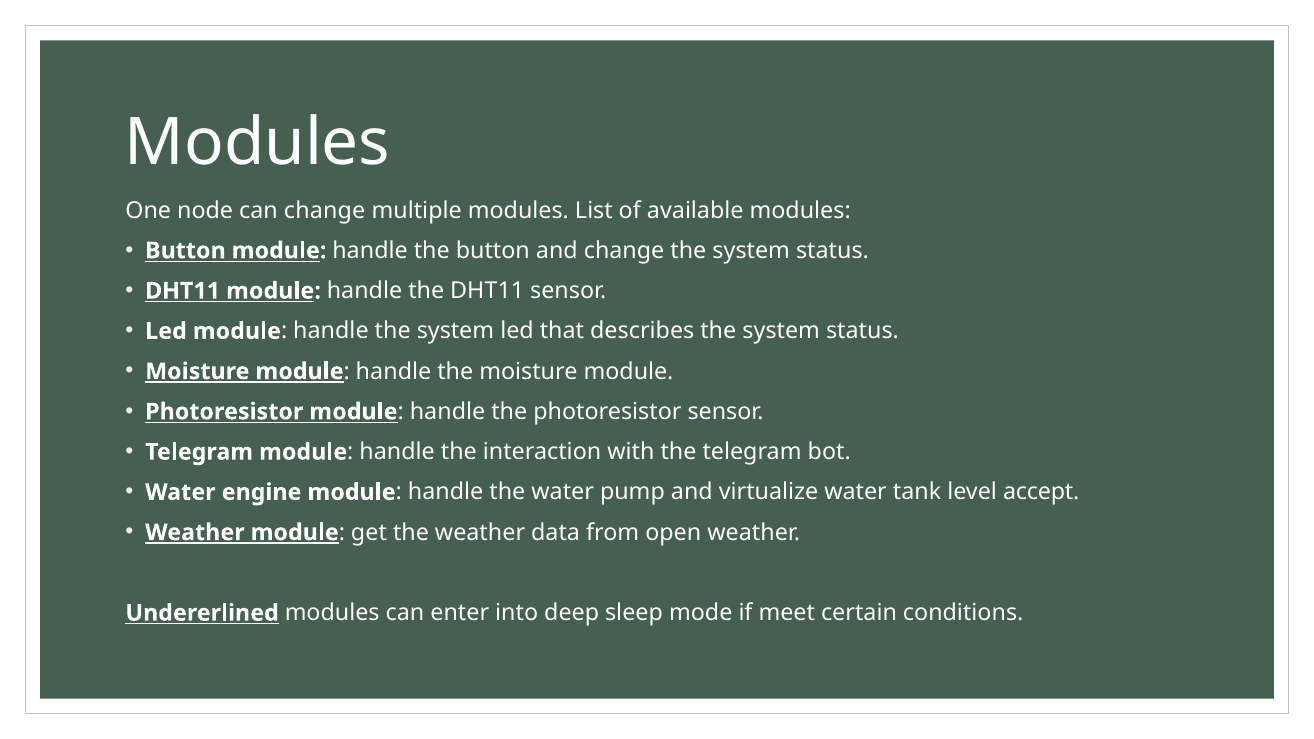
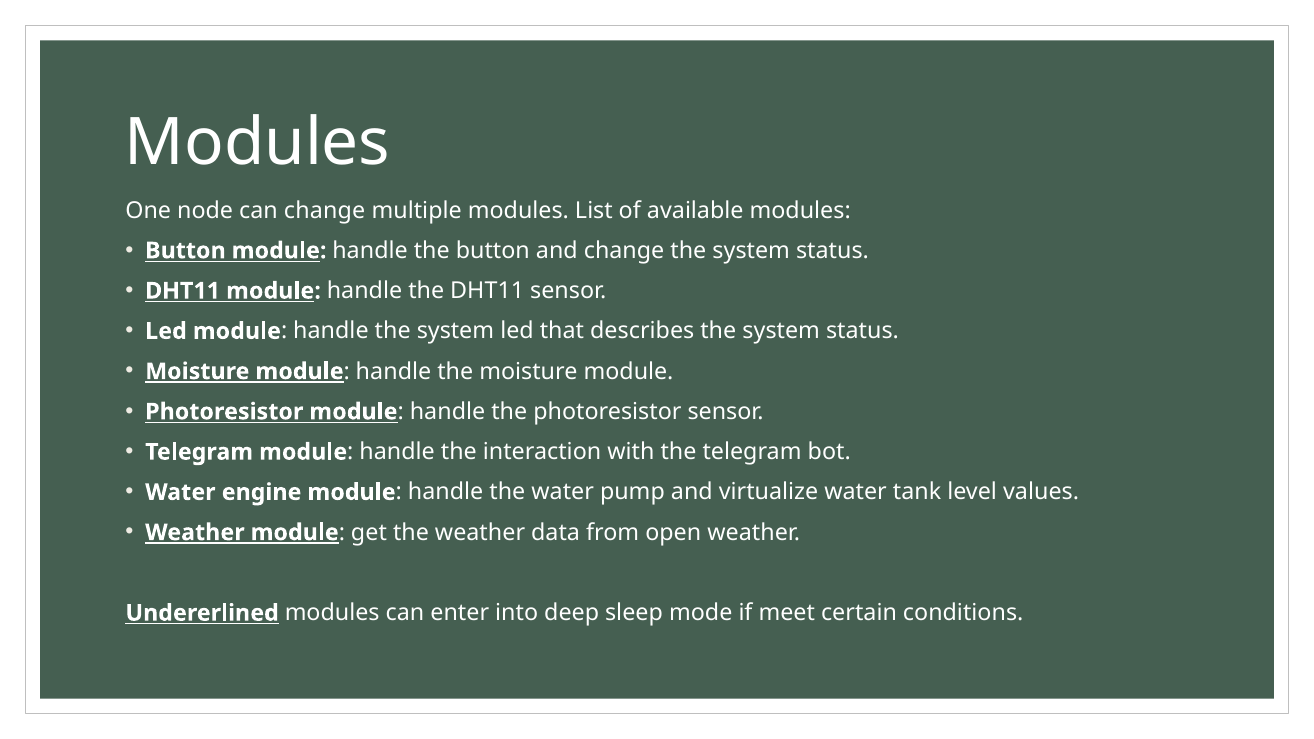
accept: accept -> values
